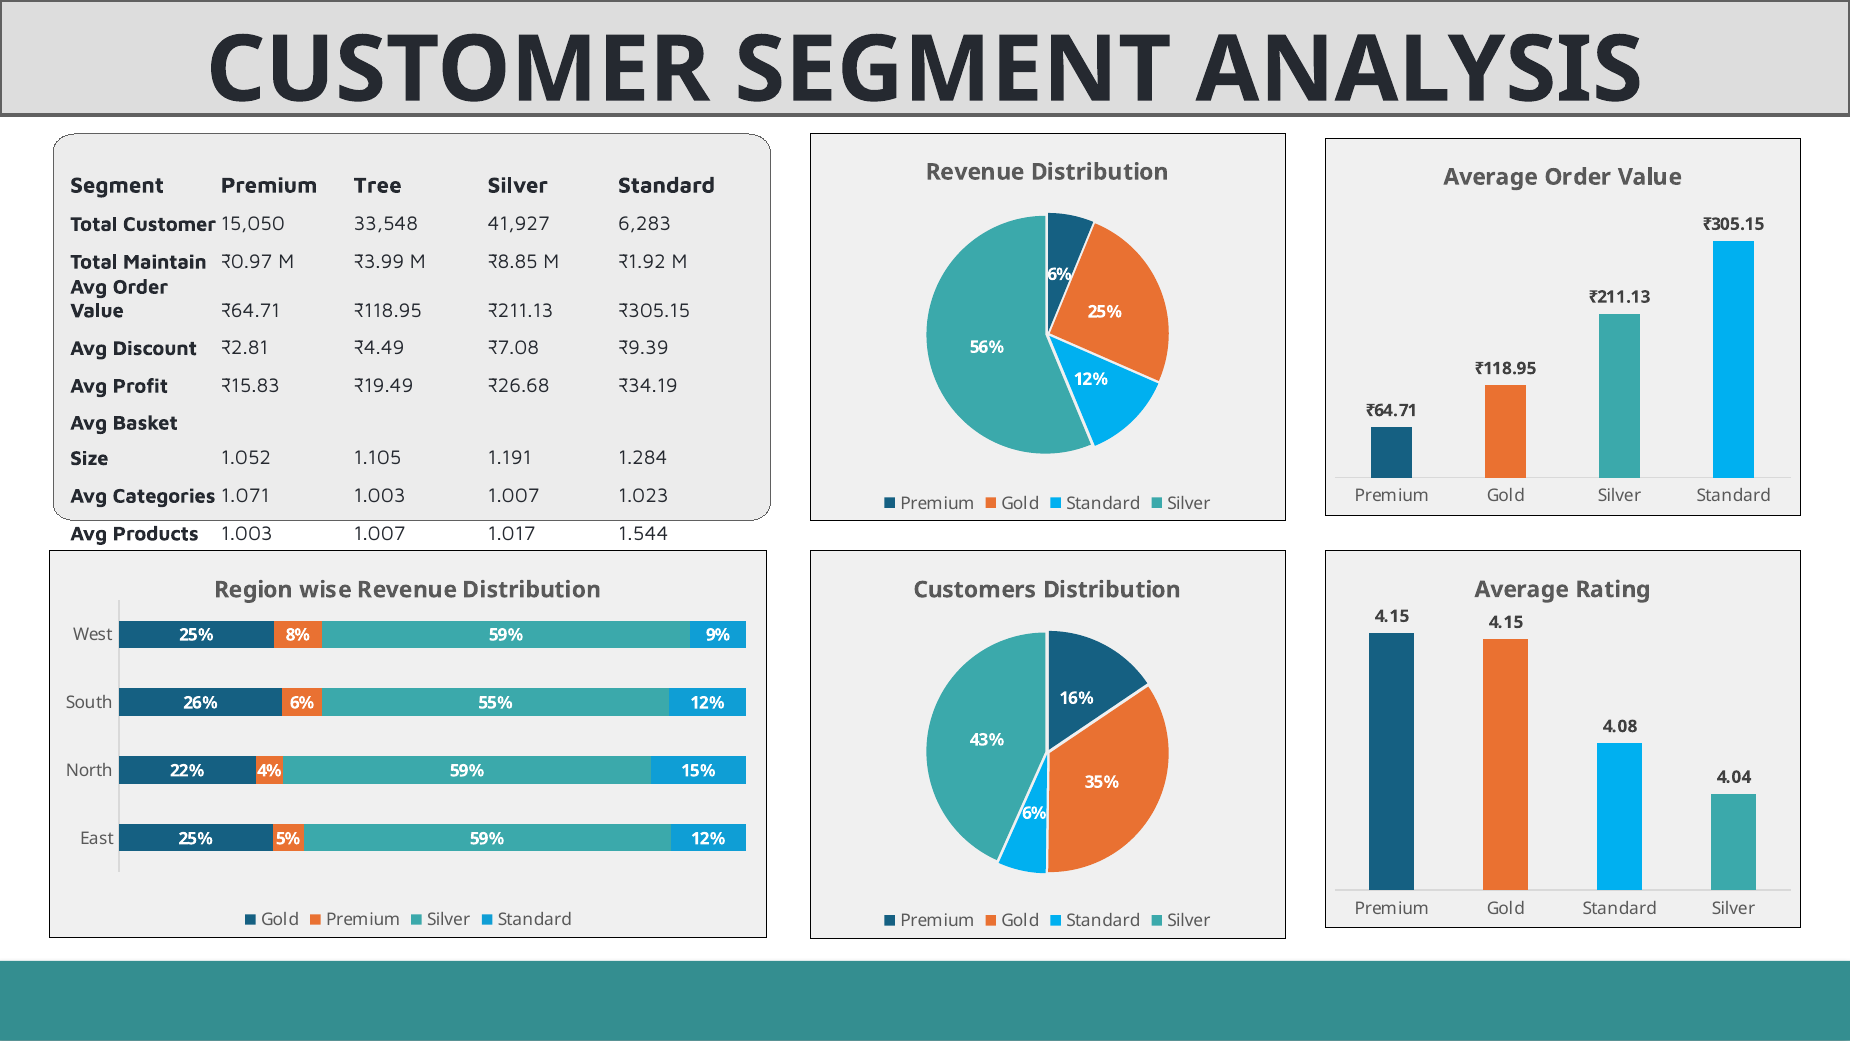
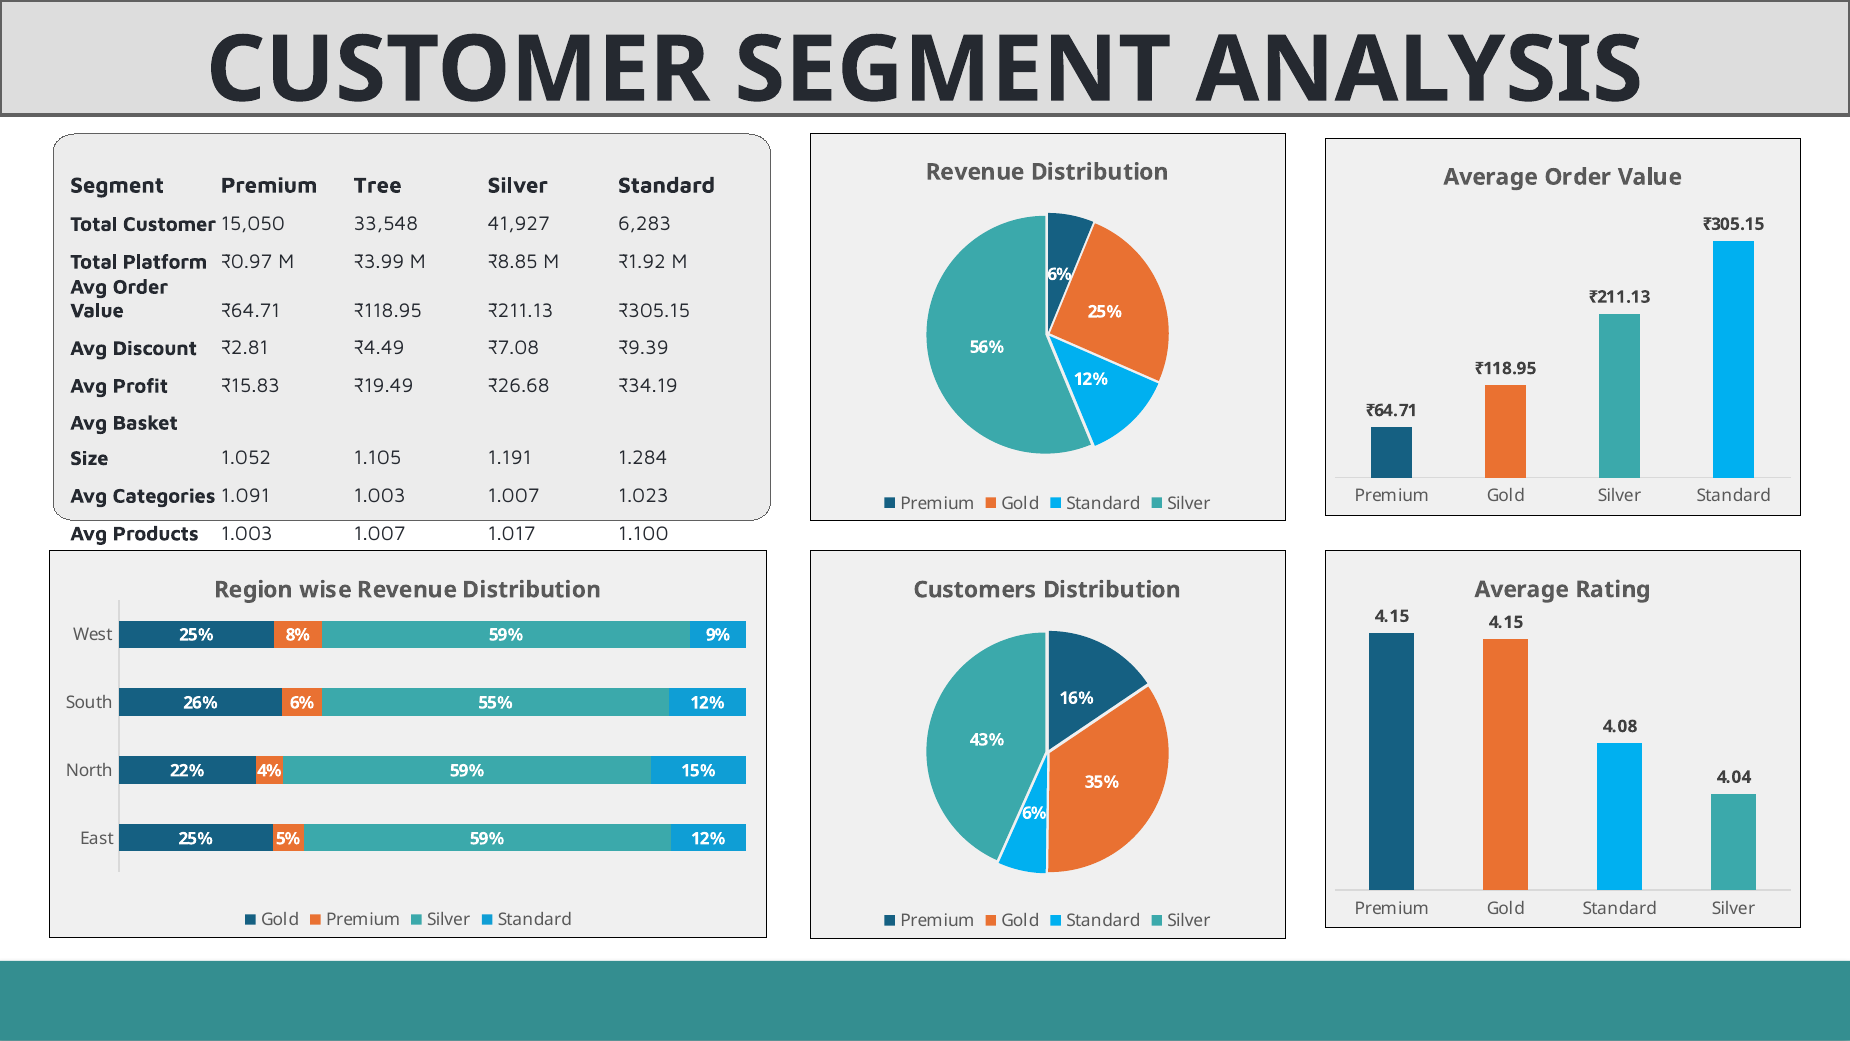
Maintain: Maintain -> Platform
1.071: 1.071 -> 1.091
1.544: 1.544 -> 1.100
